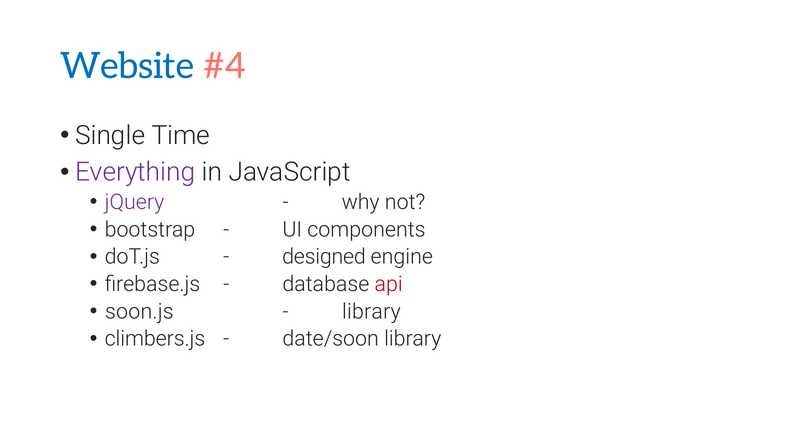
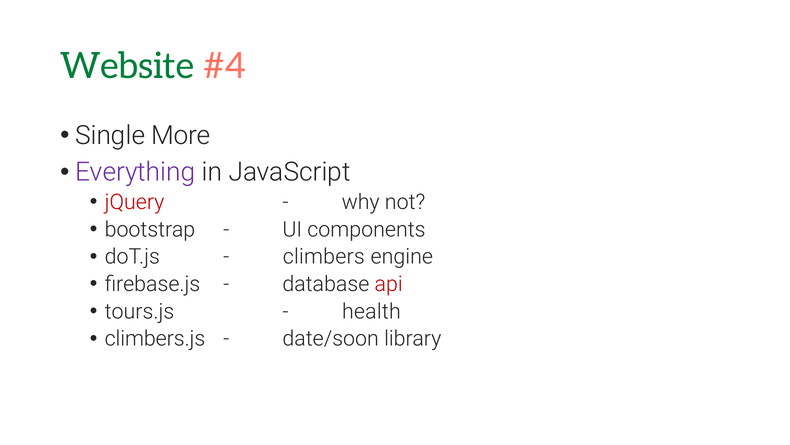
Website colour: blue -> green
Time: Time -> More
jQuery colour: purple -> red
designed: designed -> climbers
soon.js: soon.js -> tours.js
library at (371, 311): library -> health
